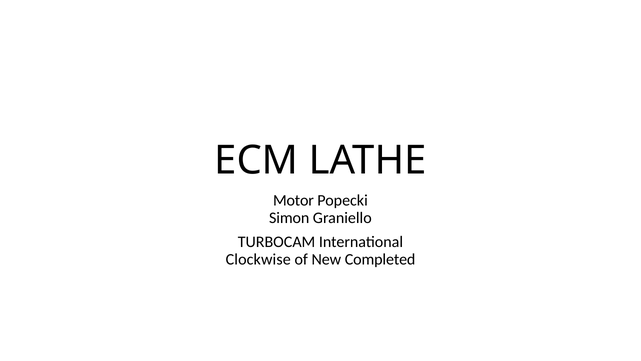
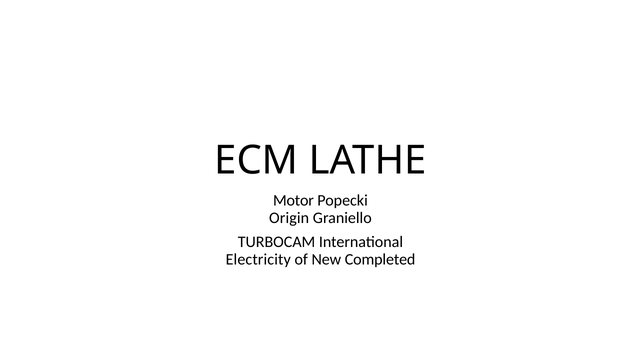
Simon: Simon -> Origin
Clockwise: Clockwise -> Electricity
